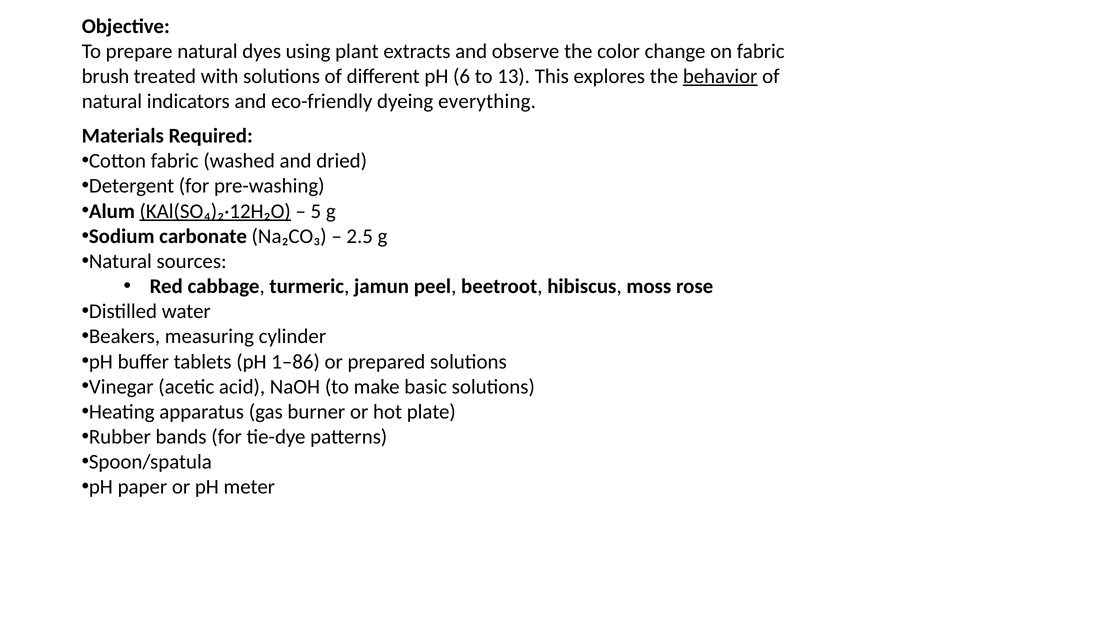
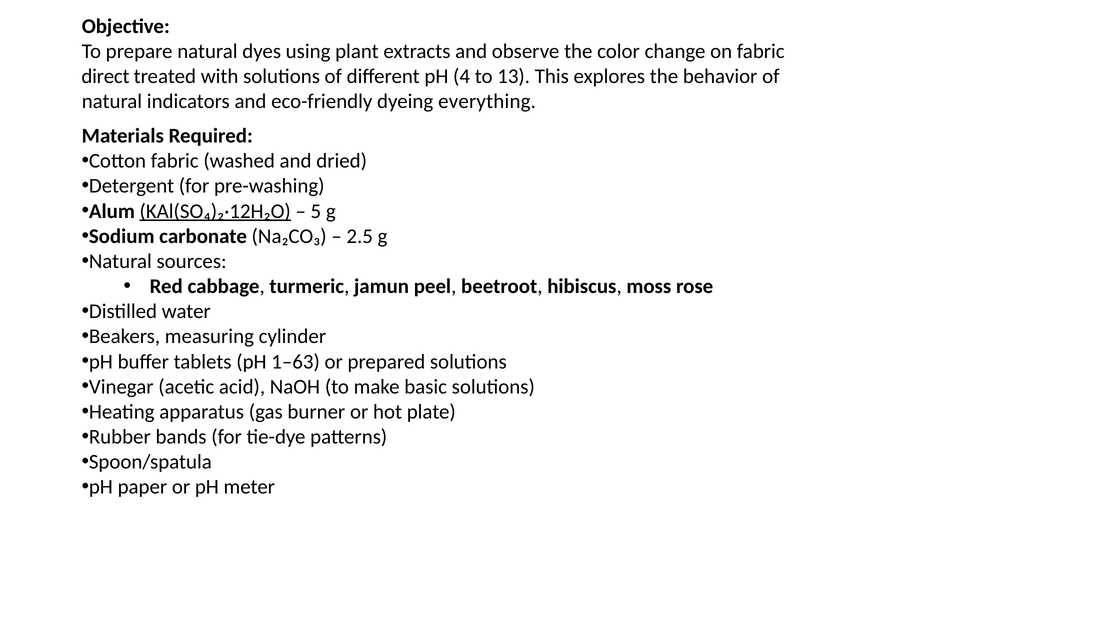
brush: brush -> direct
6: 6 -> 4
behavior underline: present -> none
1–86: 1–86 -> 1–63
